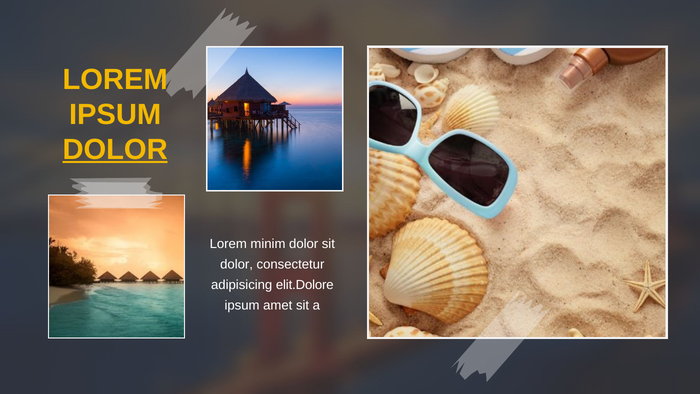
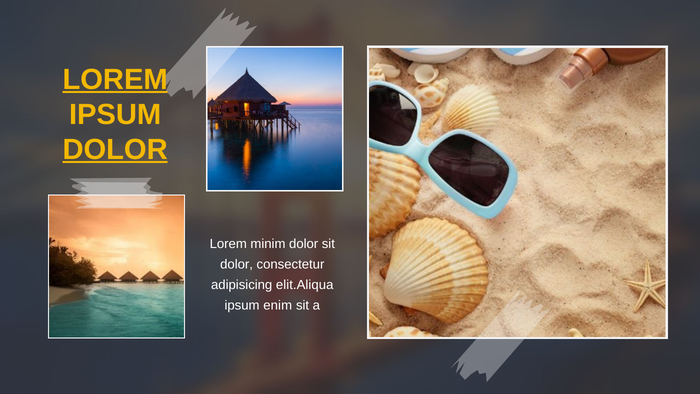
LOREM at (115, 80) underline: none -> present
elit.Dolore: elit.Dolore -> elit.Aliqua
amet: amet -> enim
